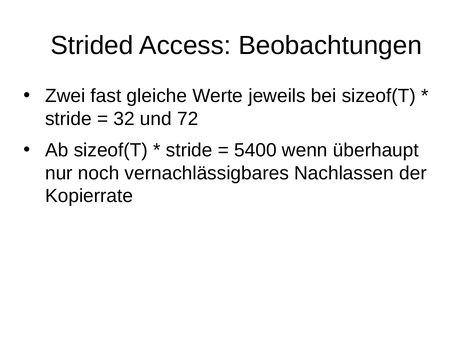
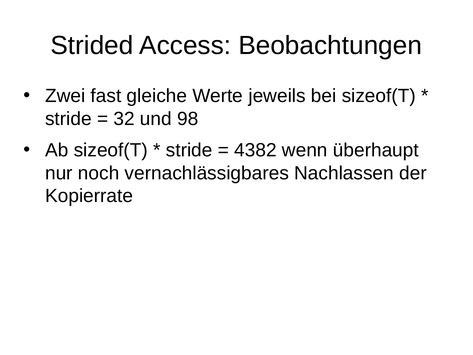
72: 72 -> 98
5400: 5400 -> 4382
